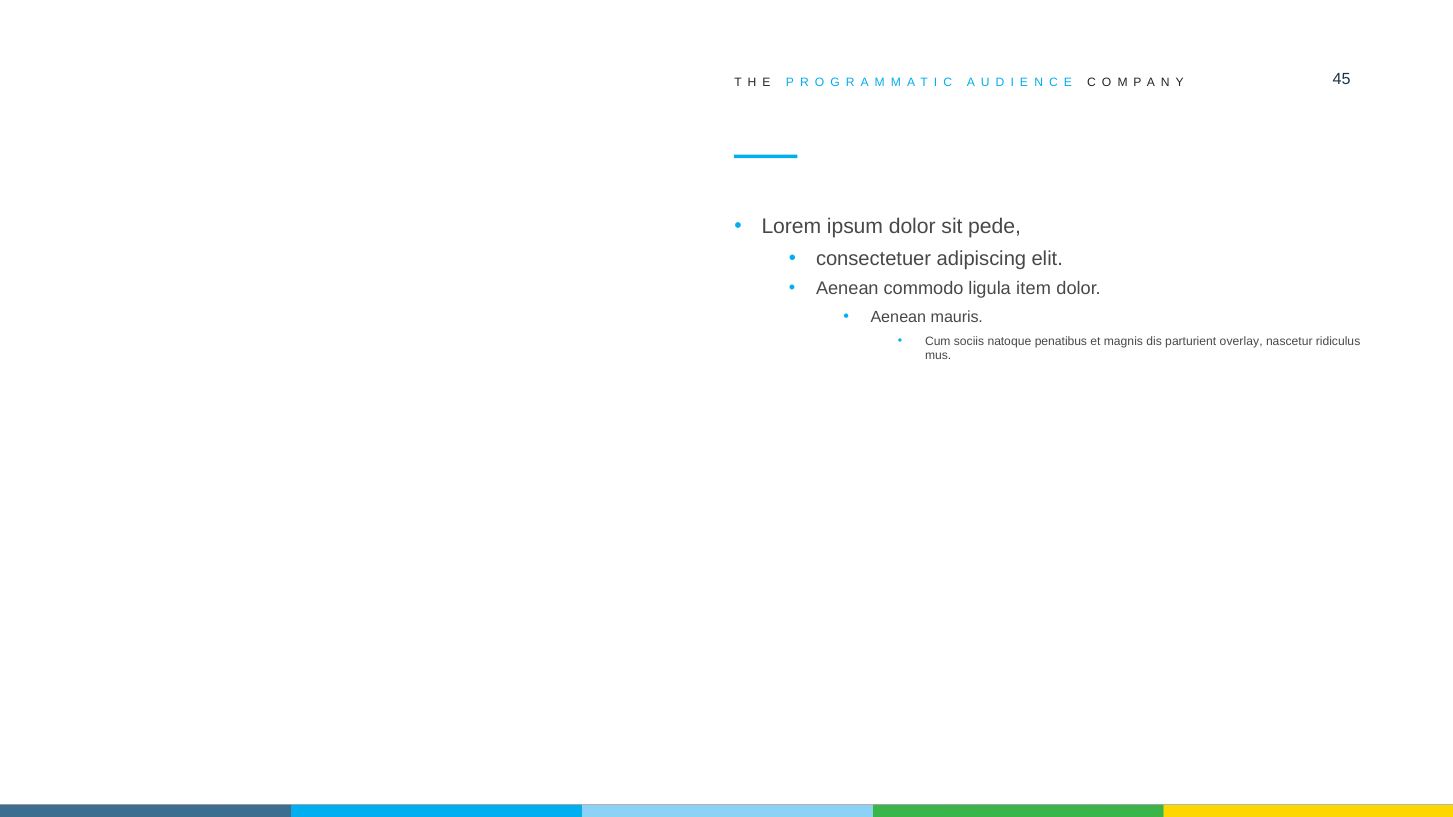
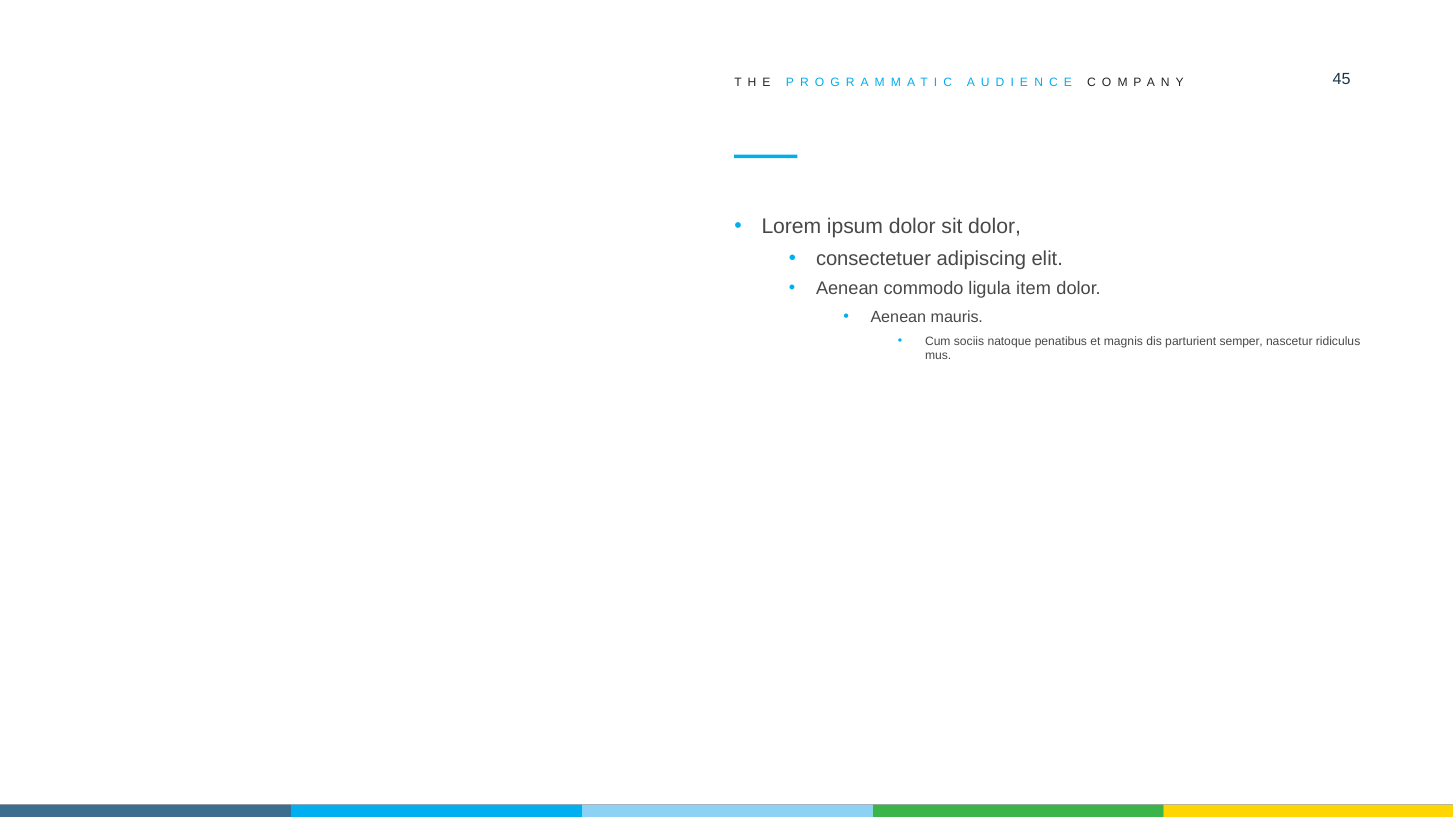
sit pede: pede -> dolor
overlay: overlay -> semper
